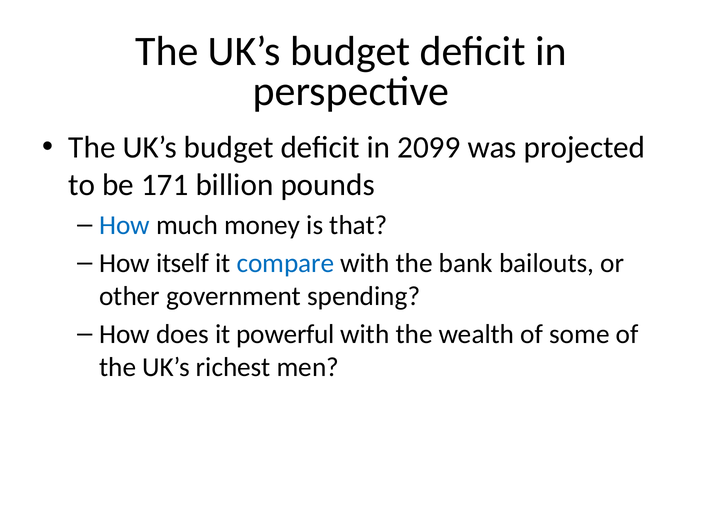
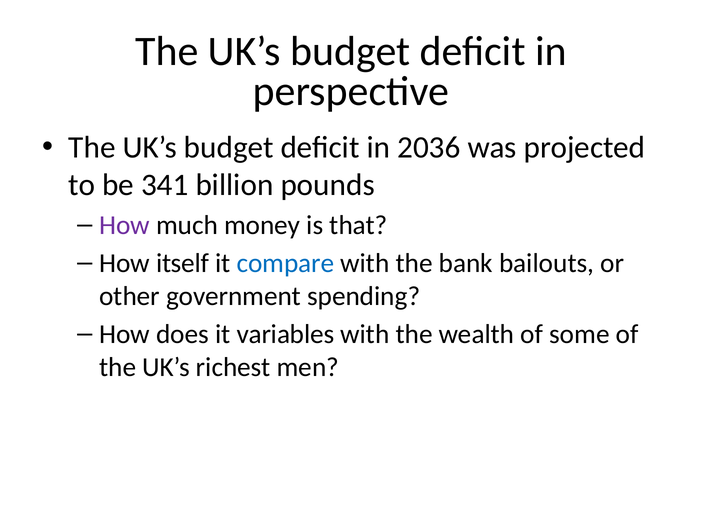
2099: 2099 -> 2036
171: 171 -> 341
How at (125, 225) colour: blue -> purple
powerful: powerful -> variables
